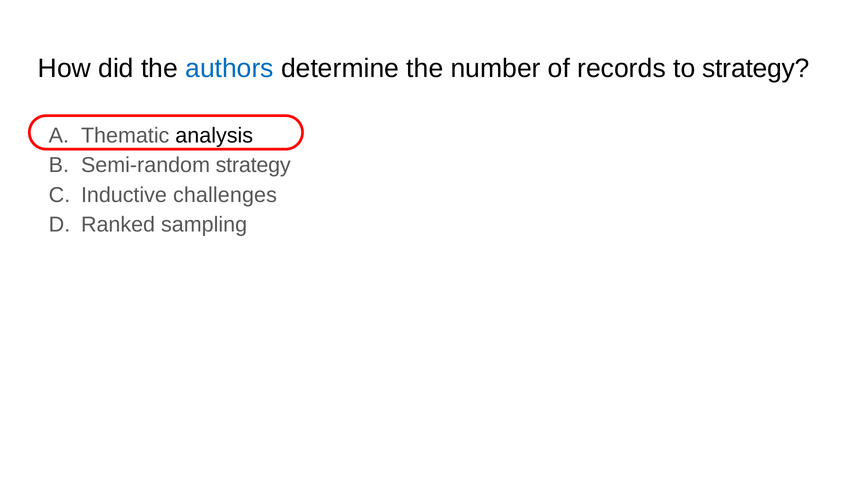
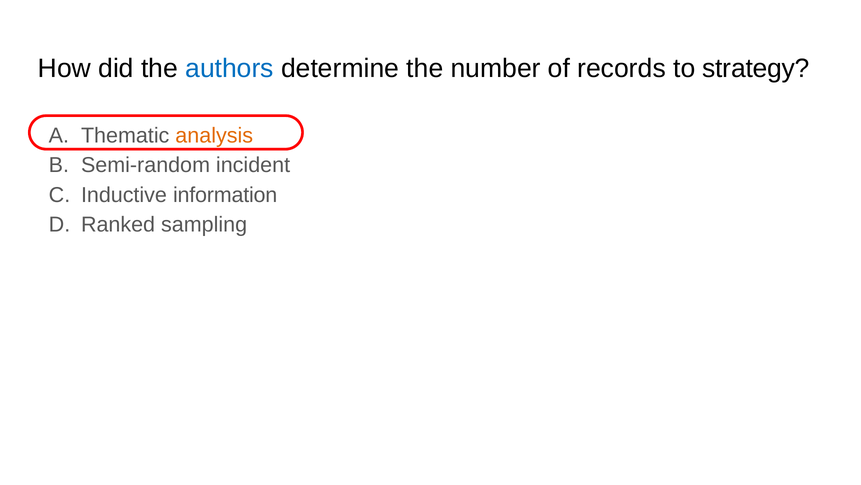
analysis colour: black -> orange
Semi-random strategy: strategy -> incident
challenges: challenges -> information
